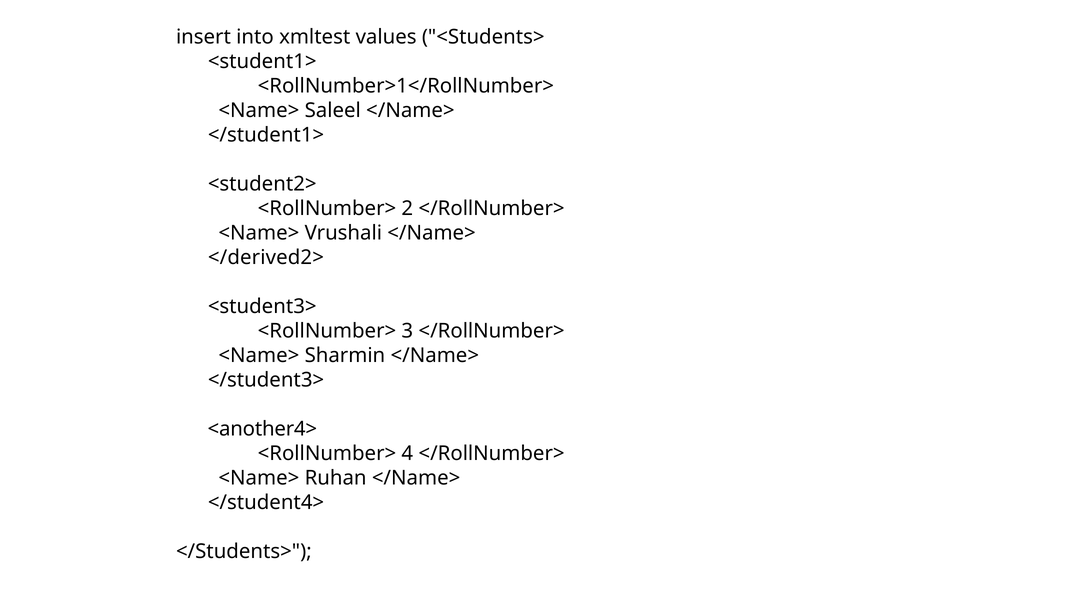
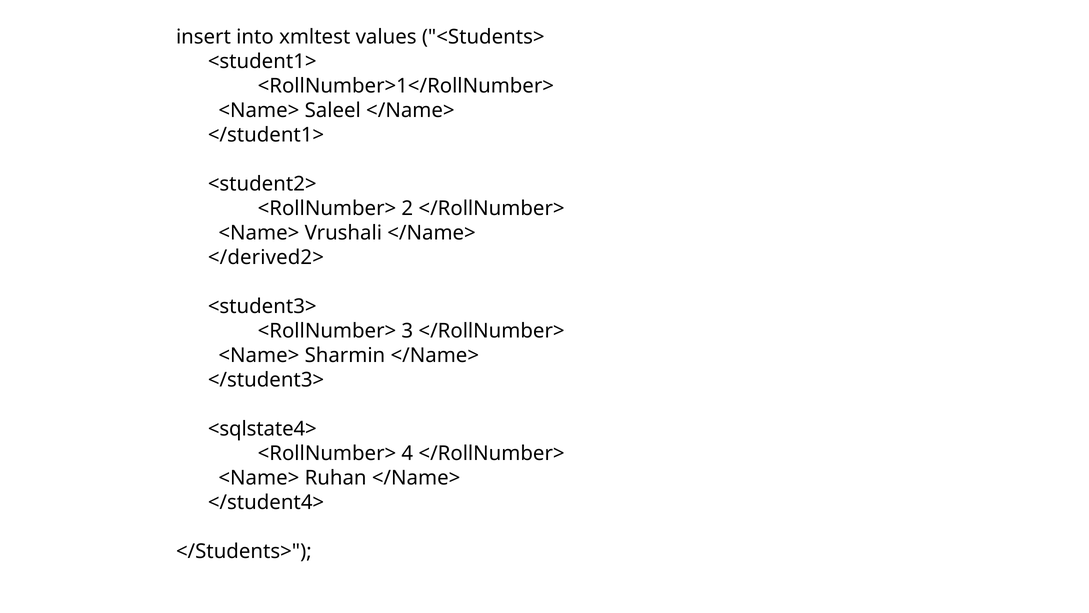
<another4>: <another4> -> <sqlstate4>
